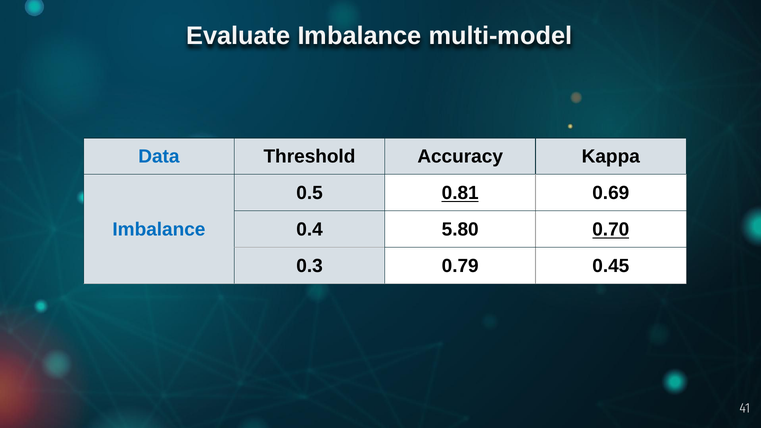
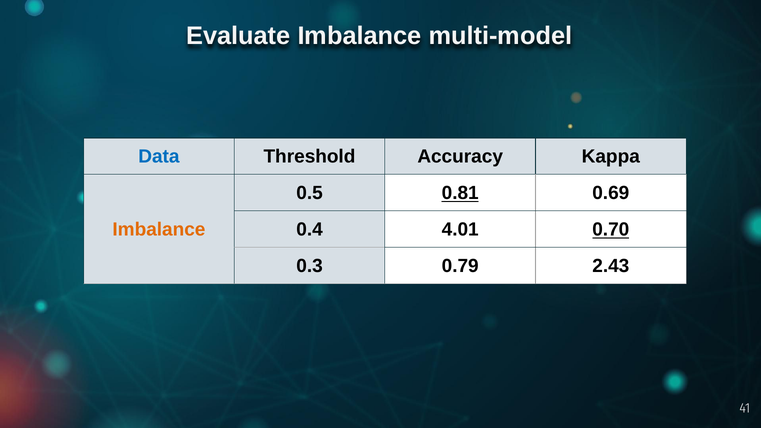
Imbalance at (159, 229) colour: blue -> orange
5.80: 5.80 -> 4.01
0.45: 0.45 -> 2.43
